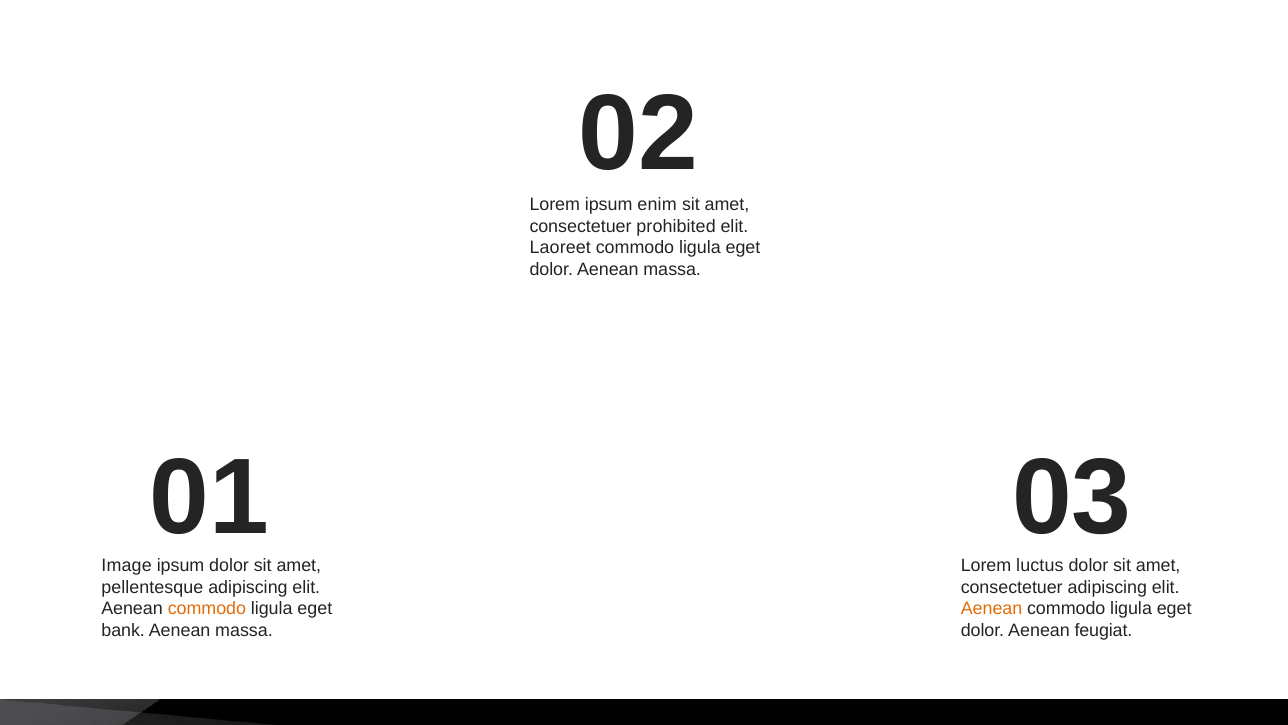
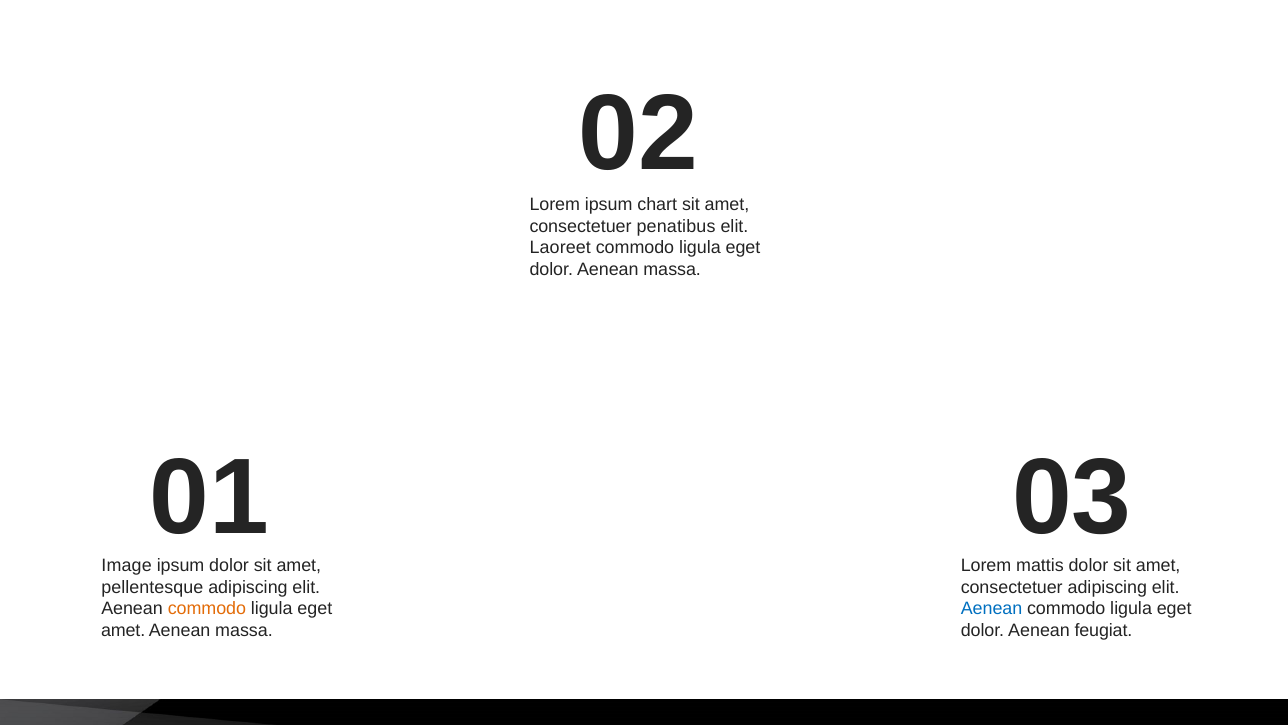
enim: enim -> chart
prohibited: prohibited -> penatibus
luctus: luctus -> mattis
Aenean at (992, 608) colour: orange -> blue
bank at (123, 630): bank -> amet
